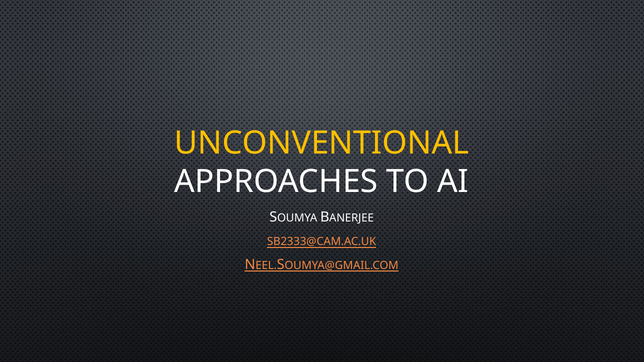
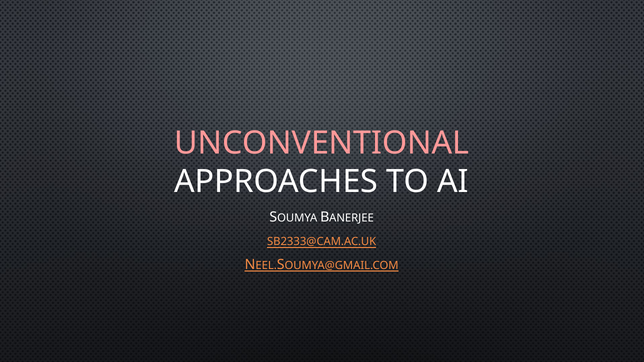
UNCONVENTIONAL colour: yellow -> pink
